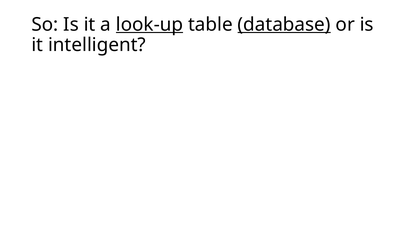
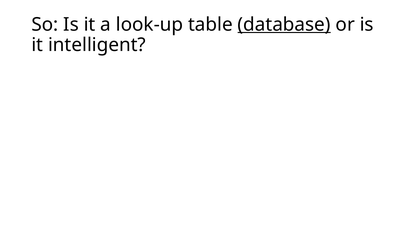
look-up underline: present -> none
